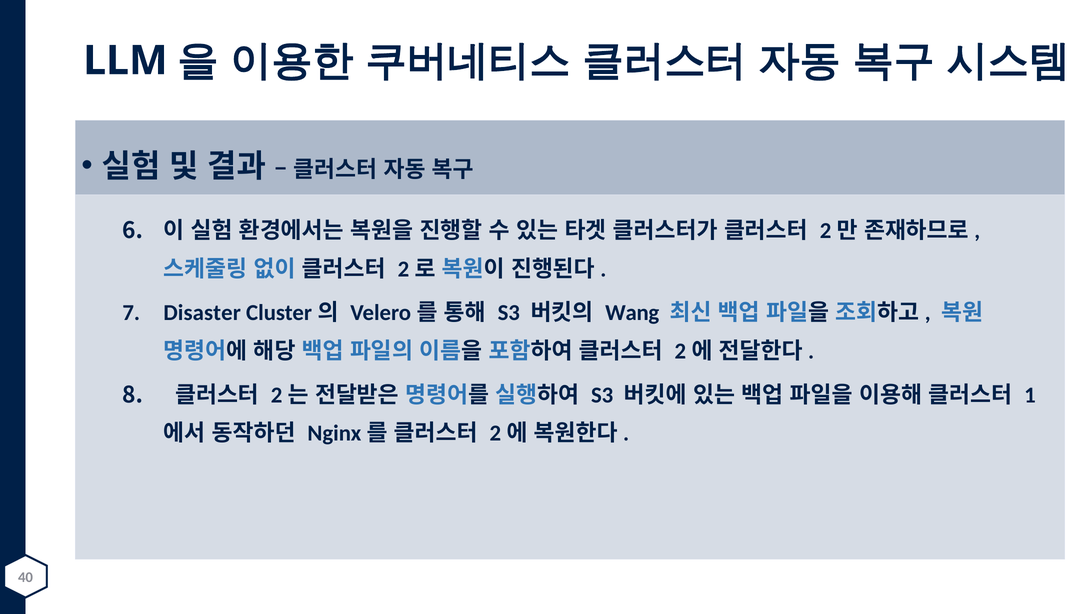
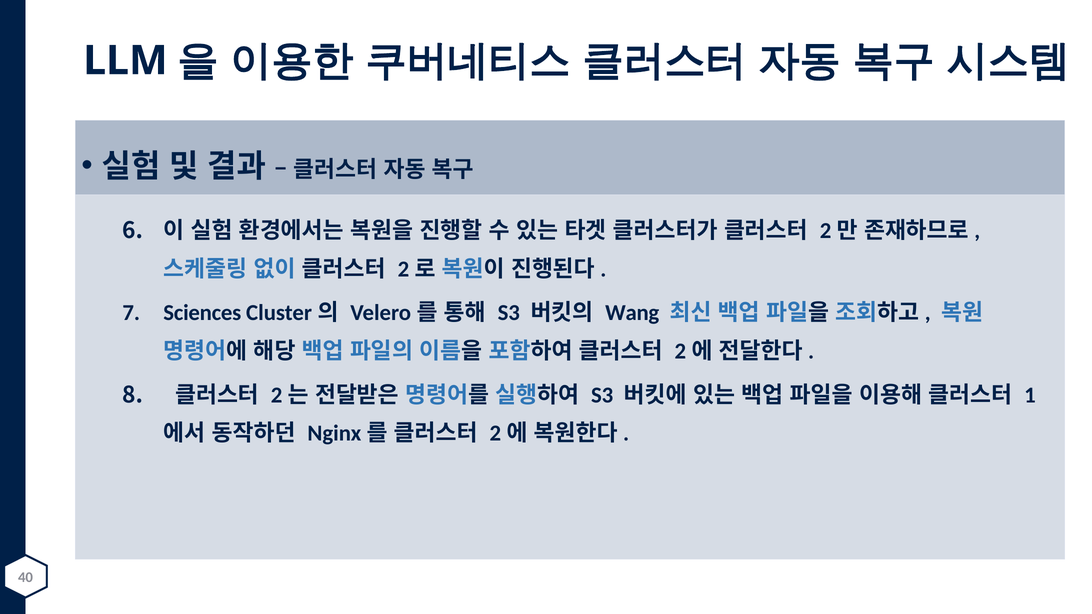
Disaster: Disaster -> Sciences
